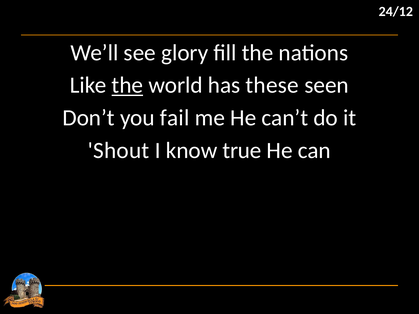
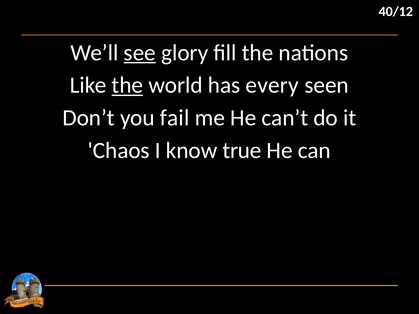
24/12: 24/12 -> 40/12
see underline: none -> present
these: these -> every
Shout: Shout -> Chaos
